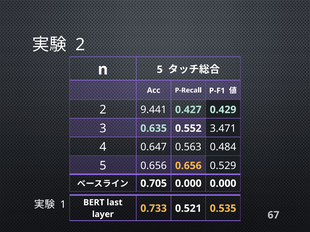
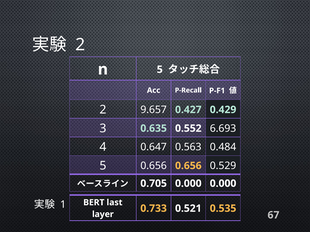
9.441: 9.441 -> 9.657
3.471: 3.471 -> 6.693
